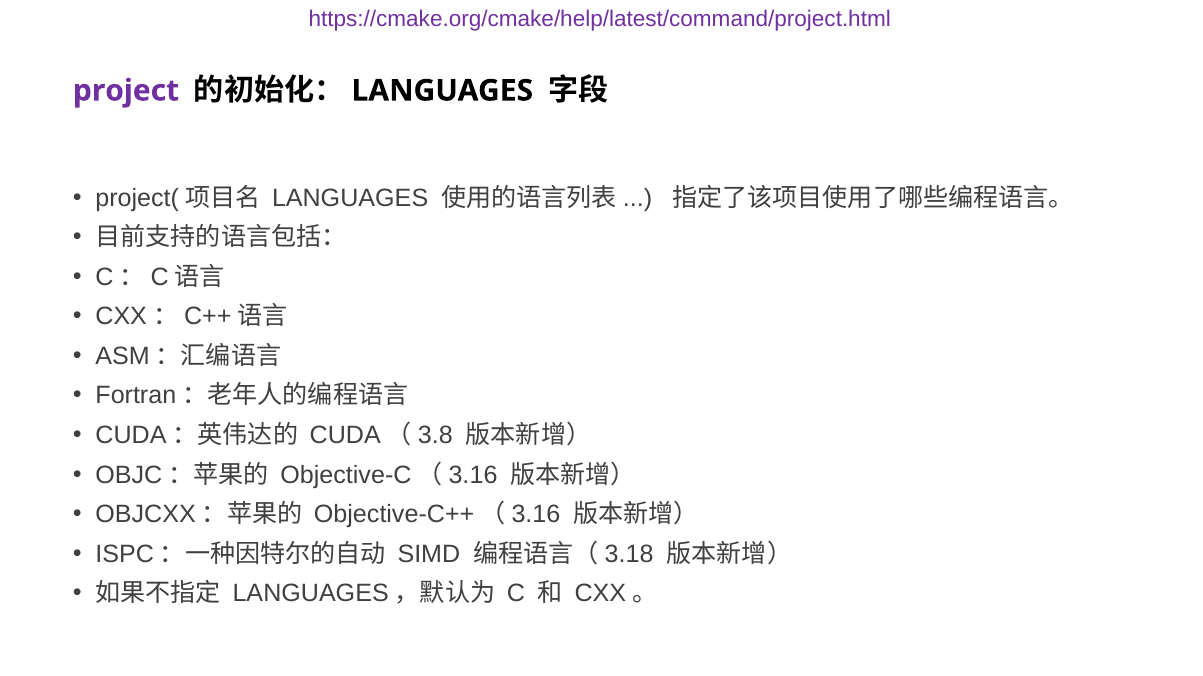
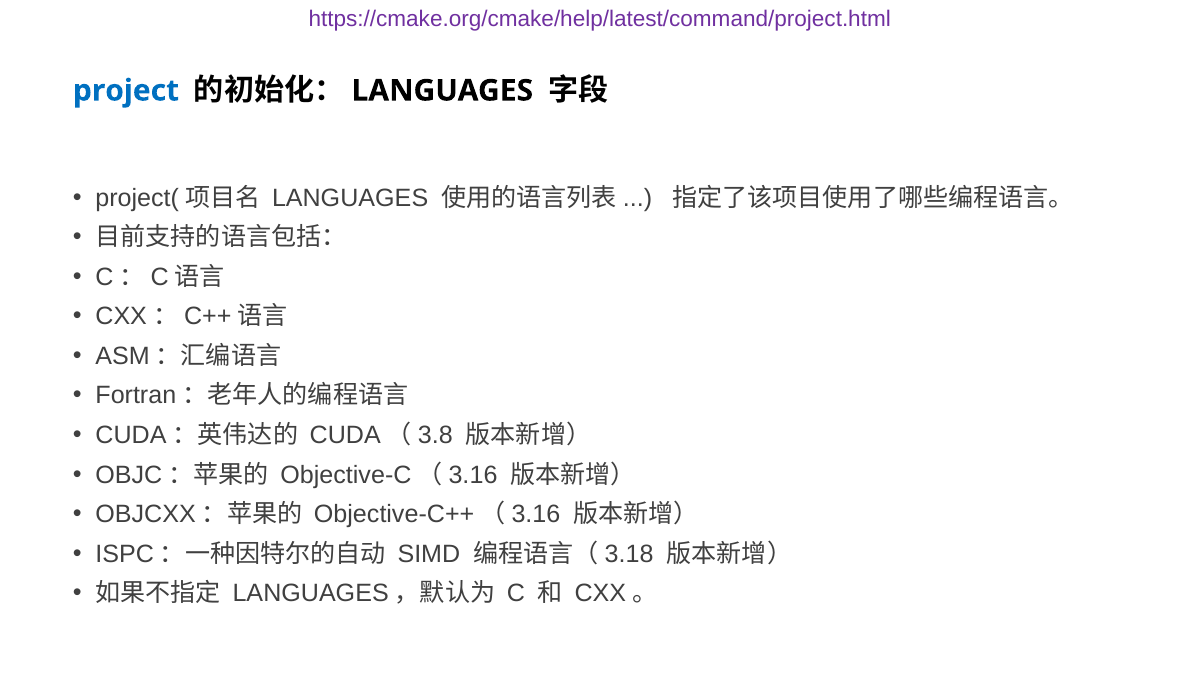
project colour: purple -> blue
